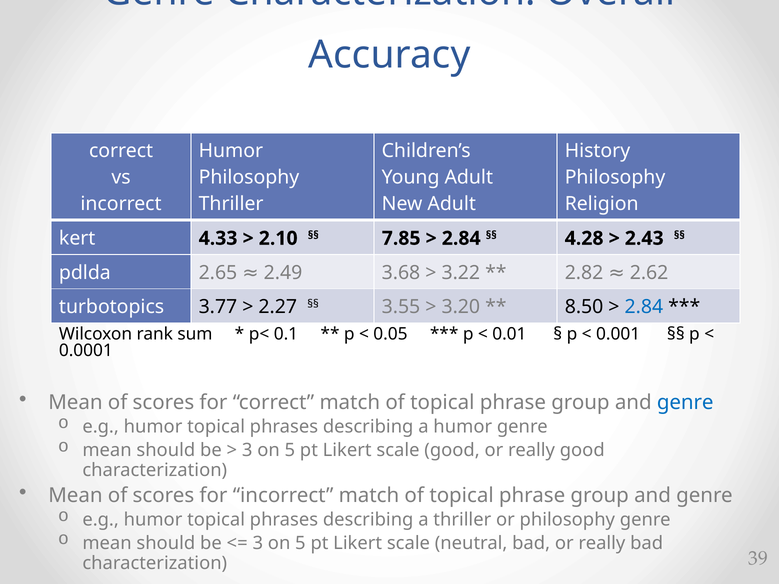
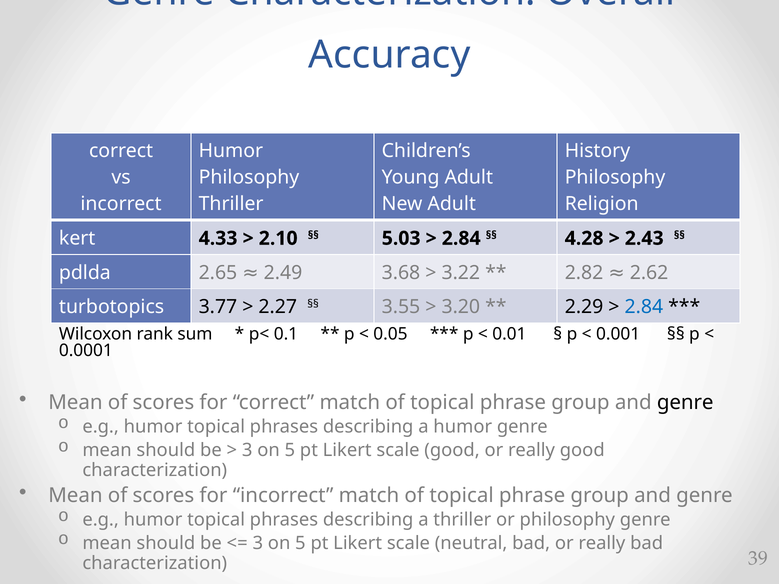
7.85: 7.85 -> 5.03
8.50: 8.50 -> 2.29
genre at (685, 403) colour: blue -> black
